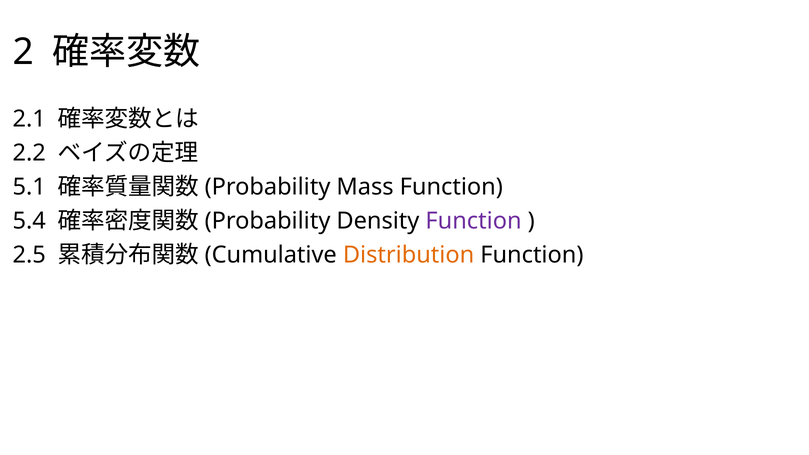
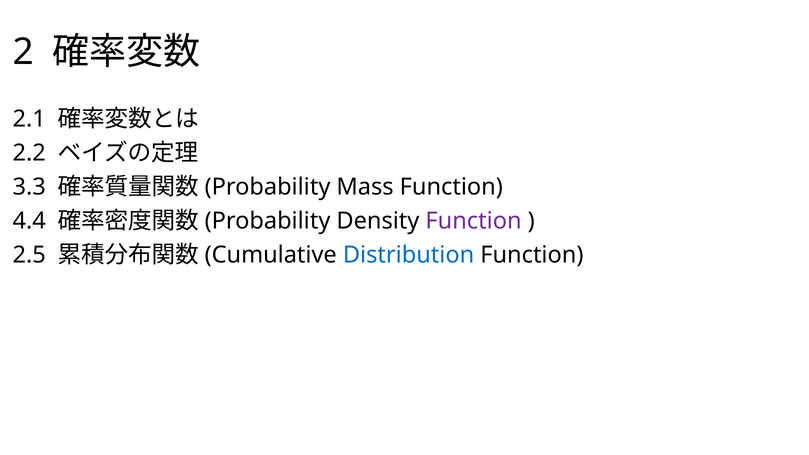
5.1: 5.1 -> 3.3
5.4: 5.4 -> 4.4
Distribution colour: orange -> blue
